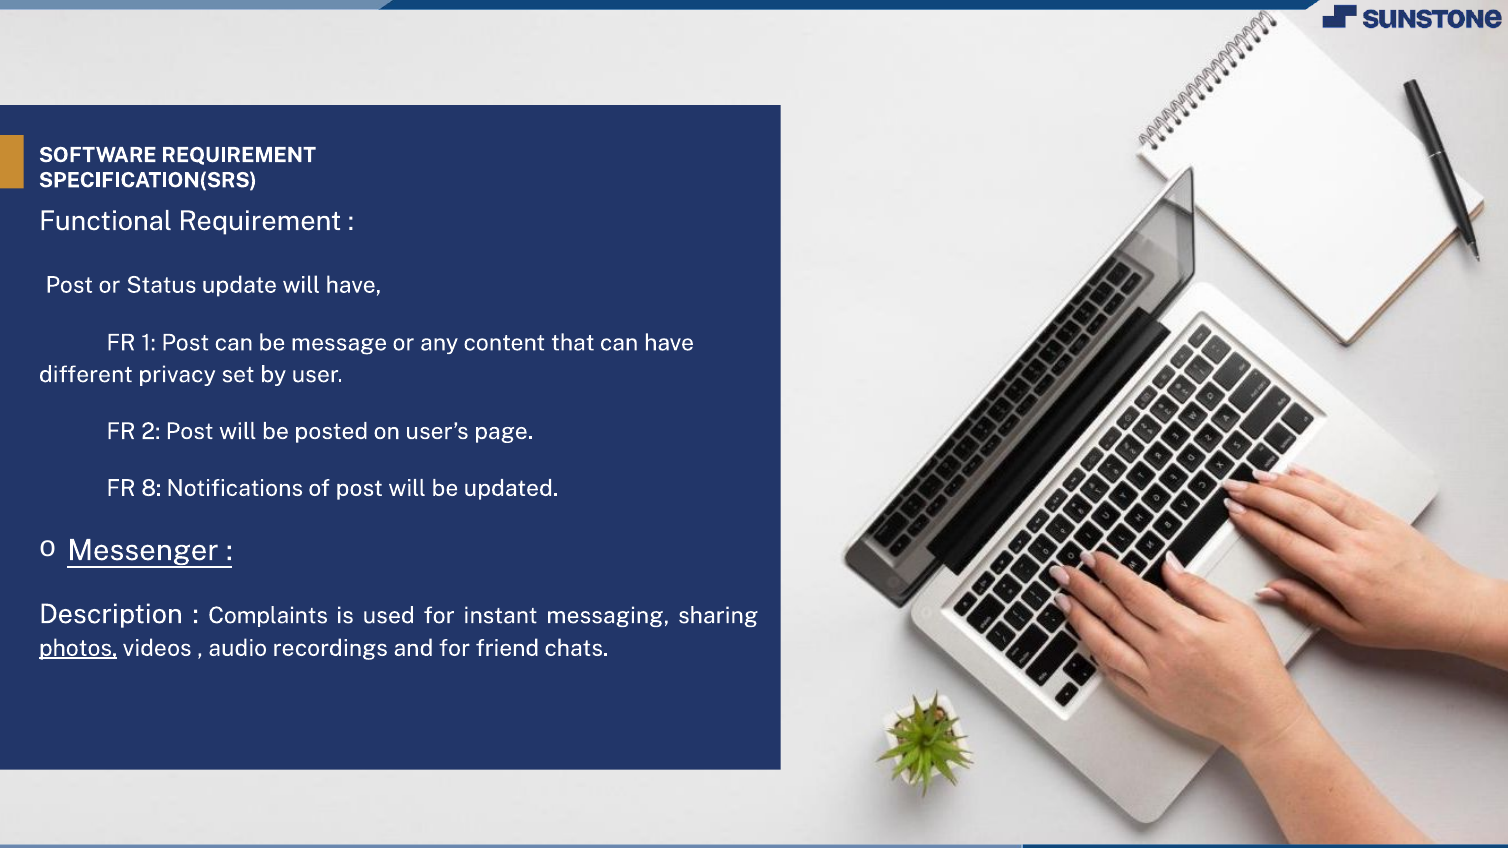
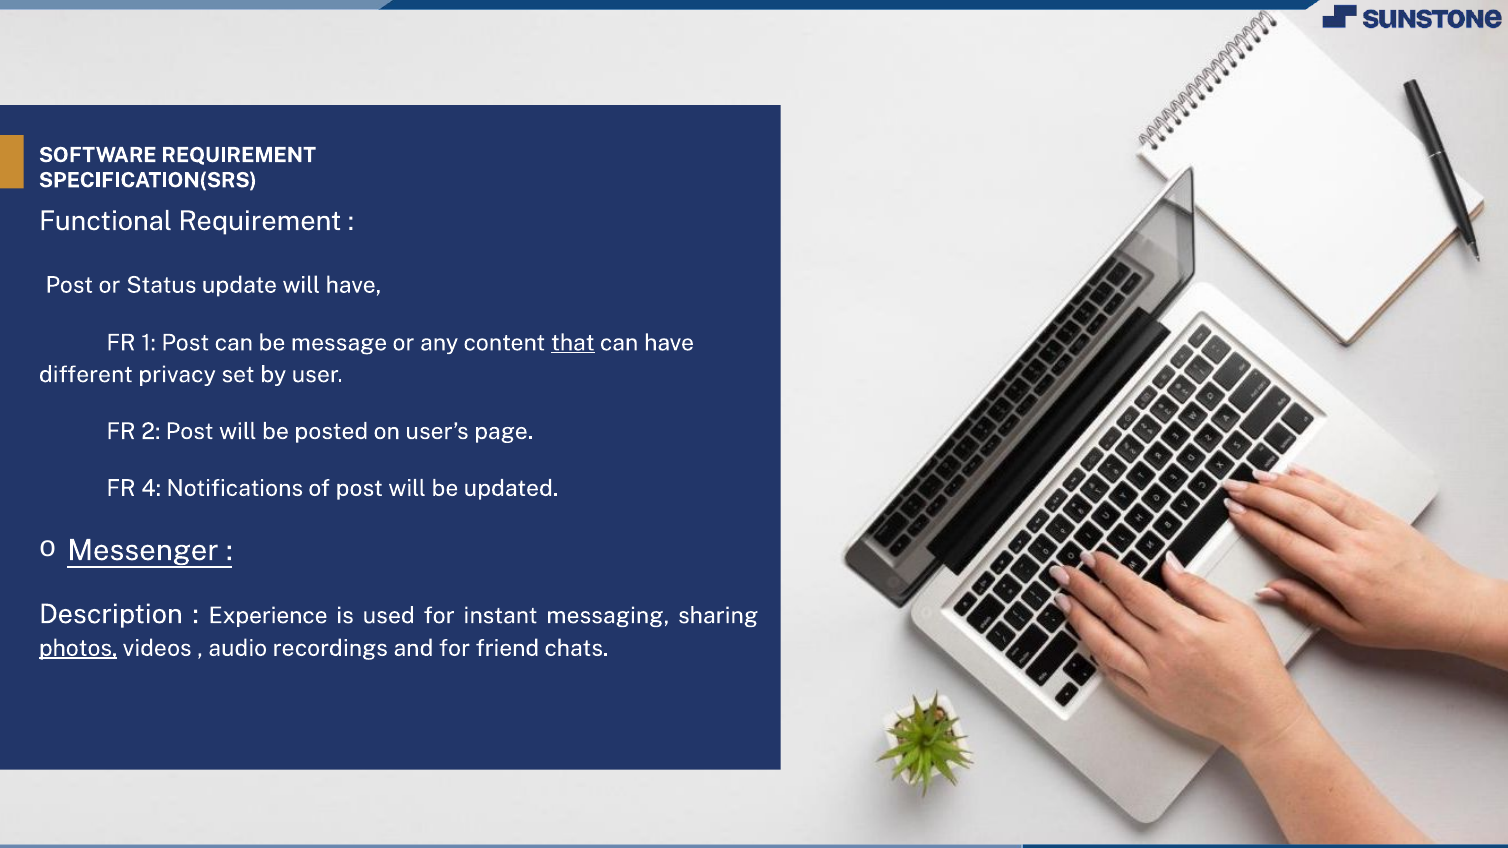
that underline: none -> present
8: 8 -> 4
Complaints: Complaints -> Experience
